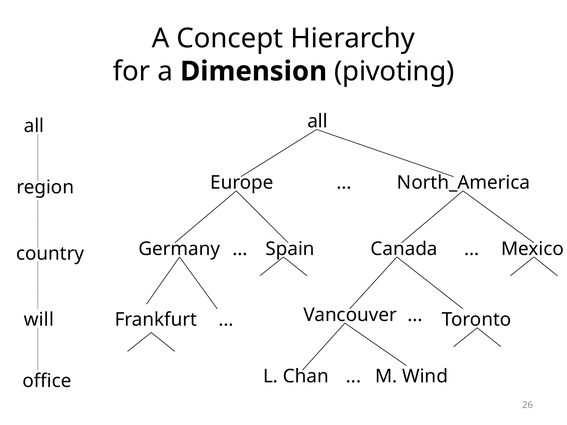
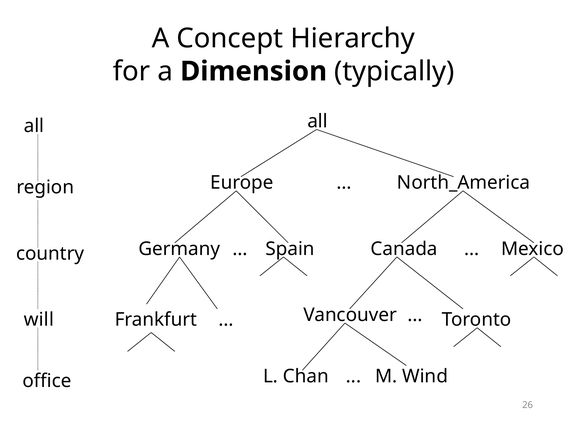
pivoting: pivoting -> typically
